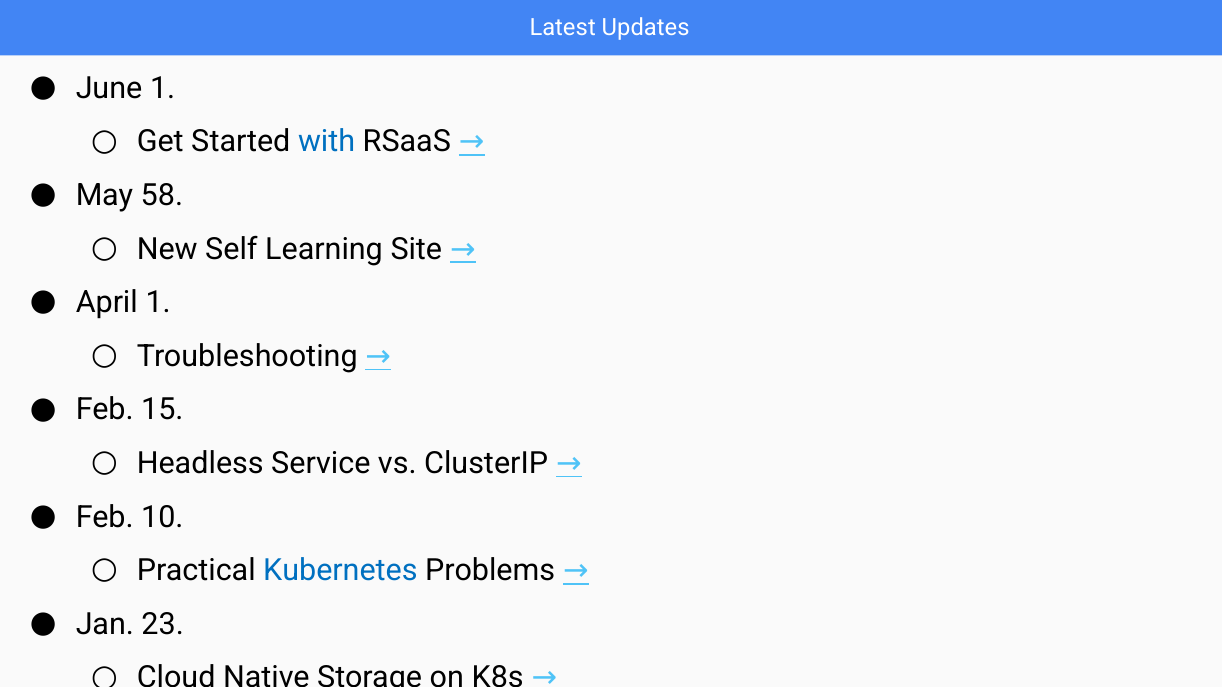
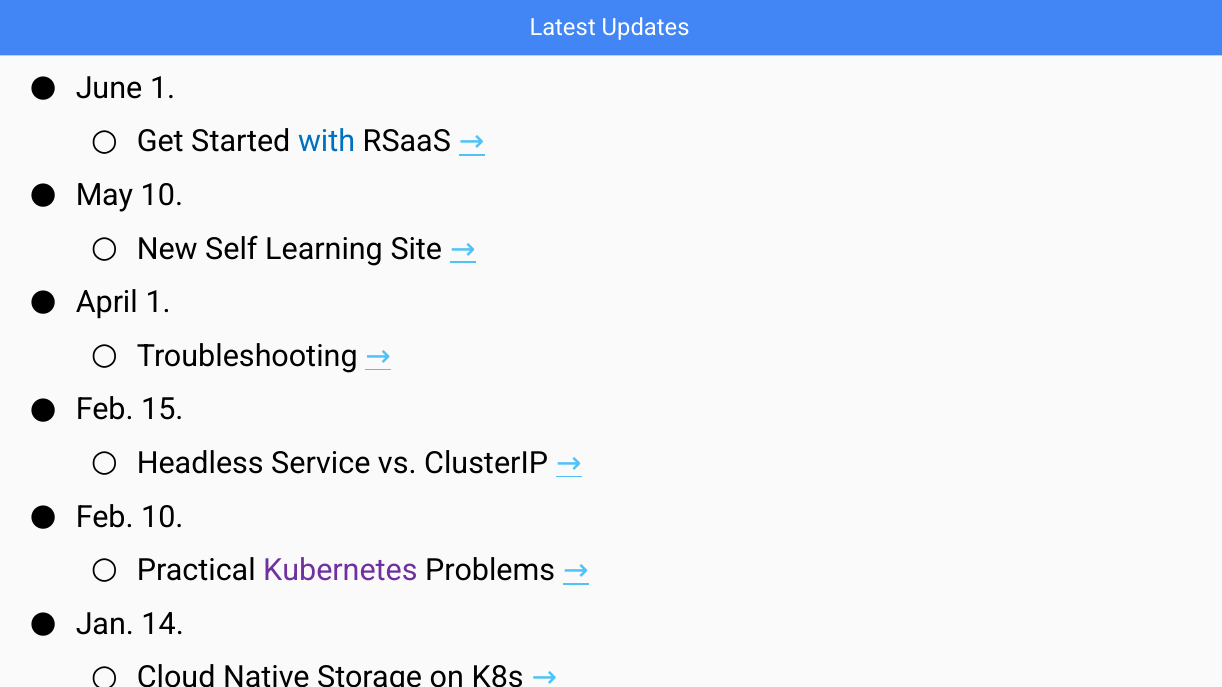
May 58: 58 -> 10
Kubernetes colour: blue -> purple
23: 23 -> 14
